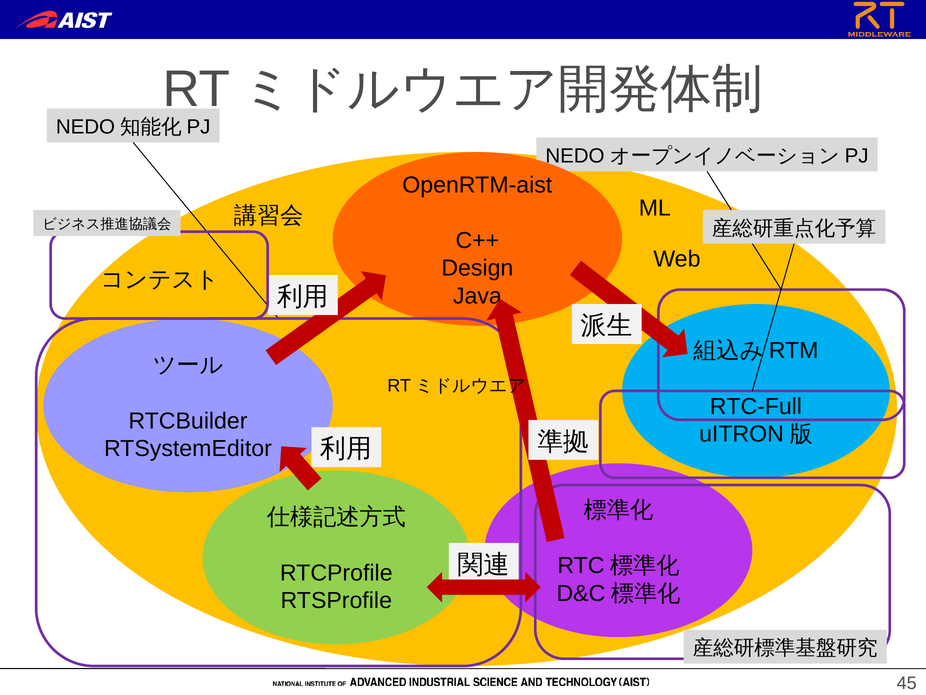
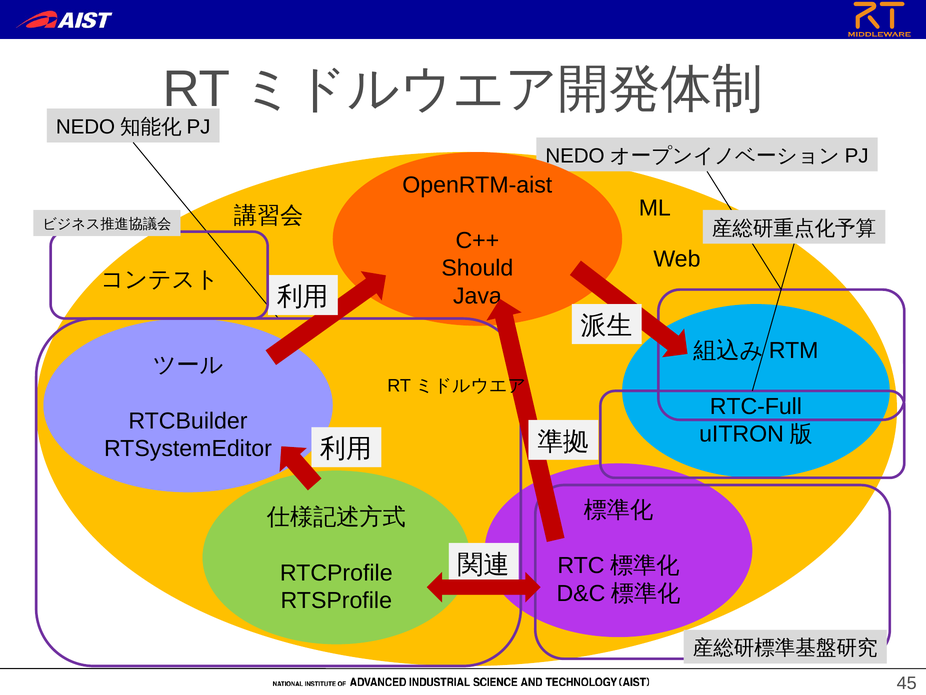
Design: Design -> Should
